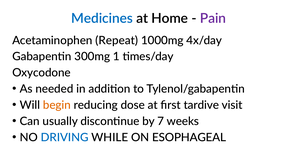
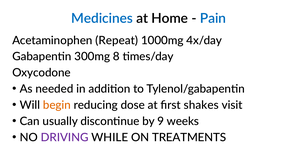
Pain colour: purple -> blue
1: 1 -> 8
tardive: tardive -> shakes
7: 7 -> 9
DRIVING colour: blue -> purple
ESOPHAGEAL: ESOPHAGEAL -> TREATMENTS
